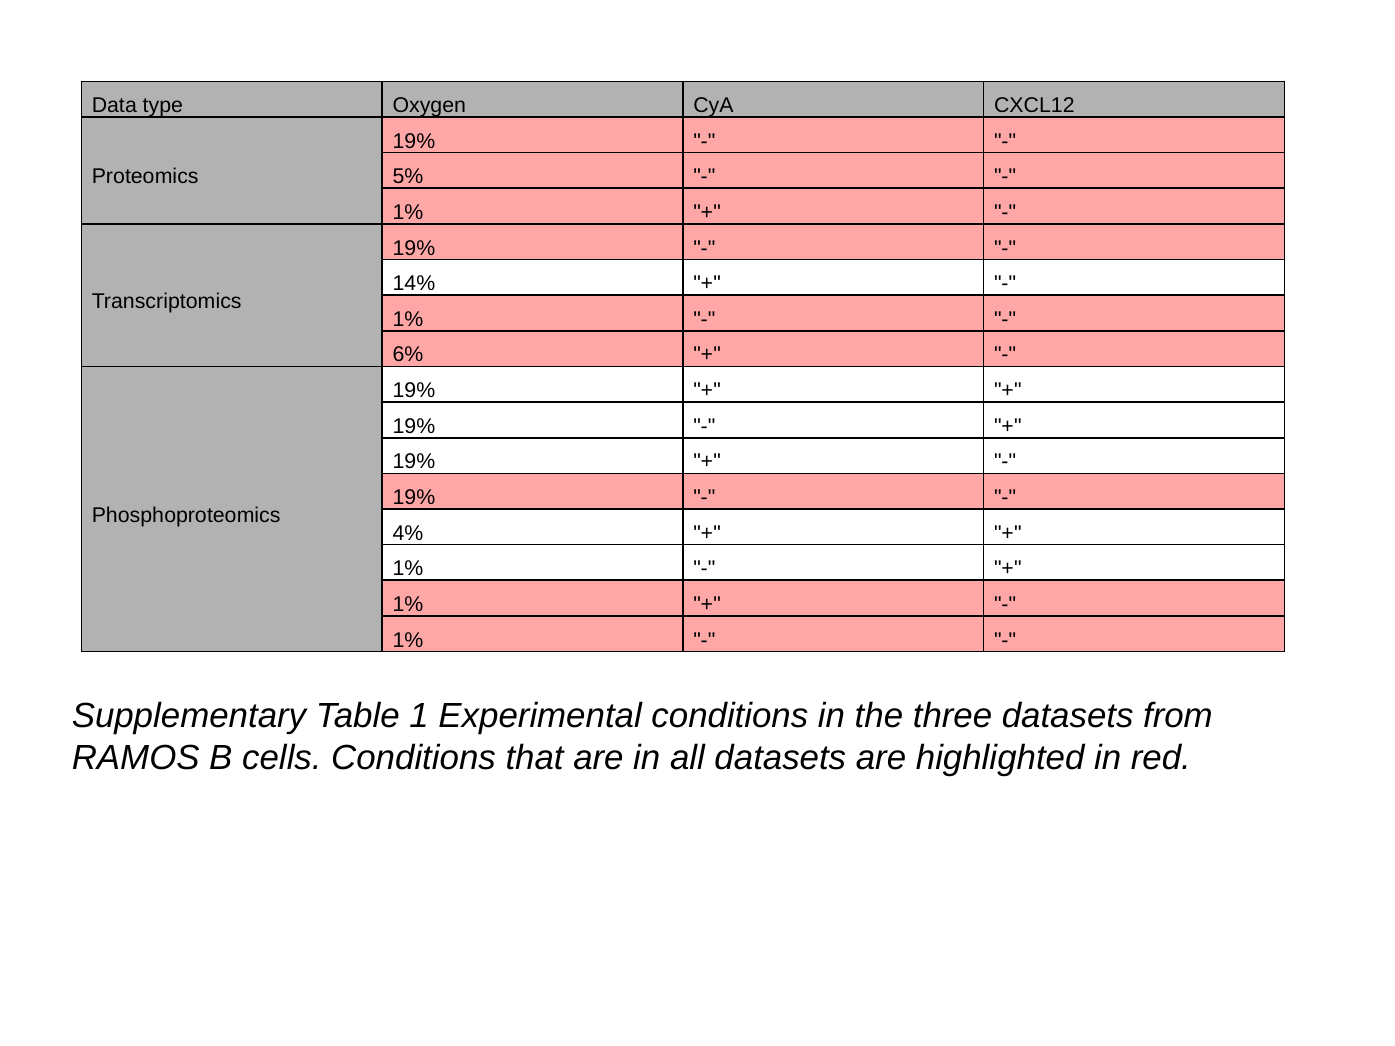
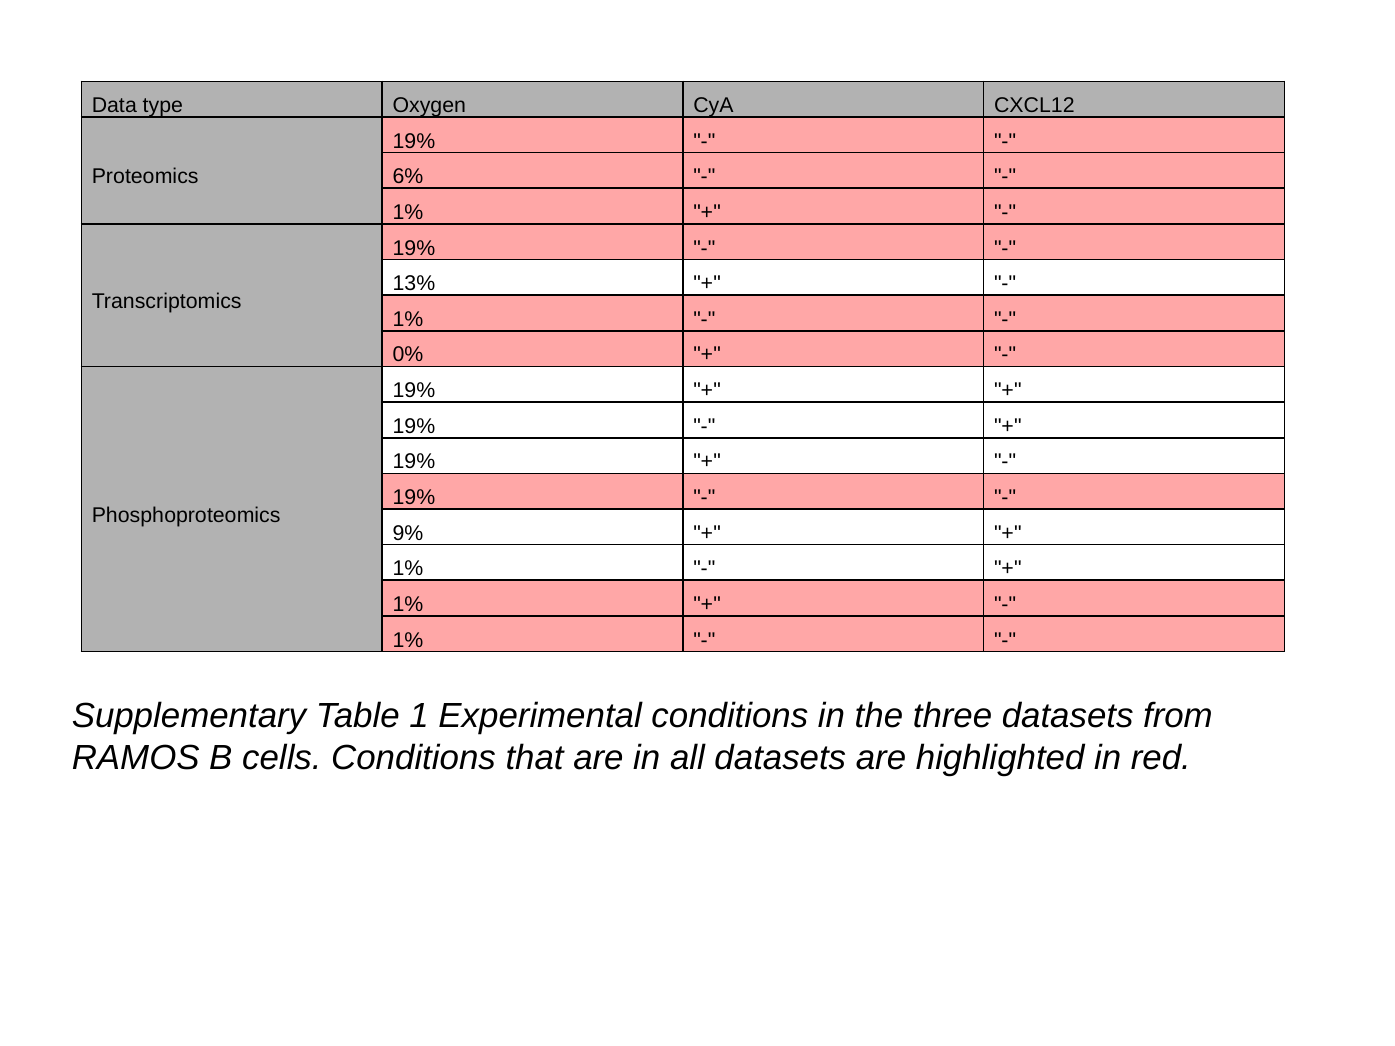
5%: 5% -> 6%
14%: 14% -> 13%
6%: 6% -> 0%
4%: 4% -> 9%
